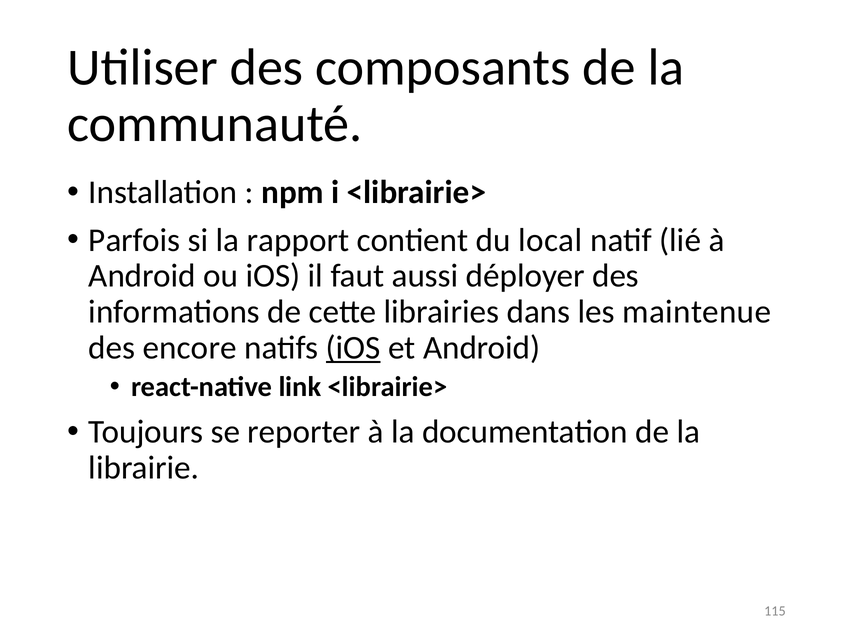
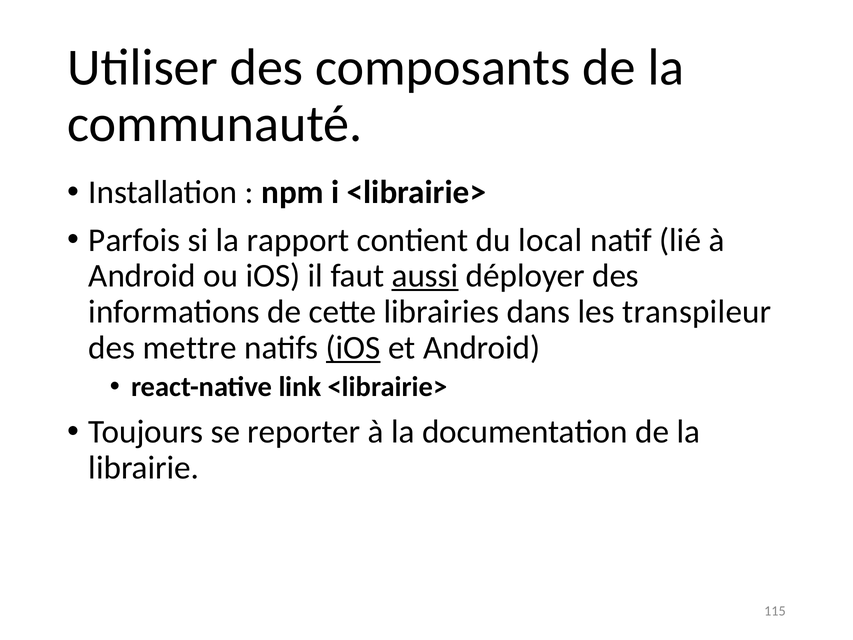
aussi underline: none -> present
maintenue: maintenue -> transpileur
encore: encore -> mettre
